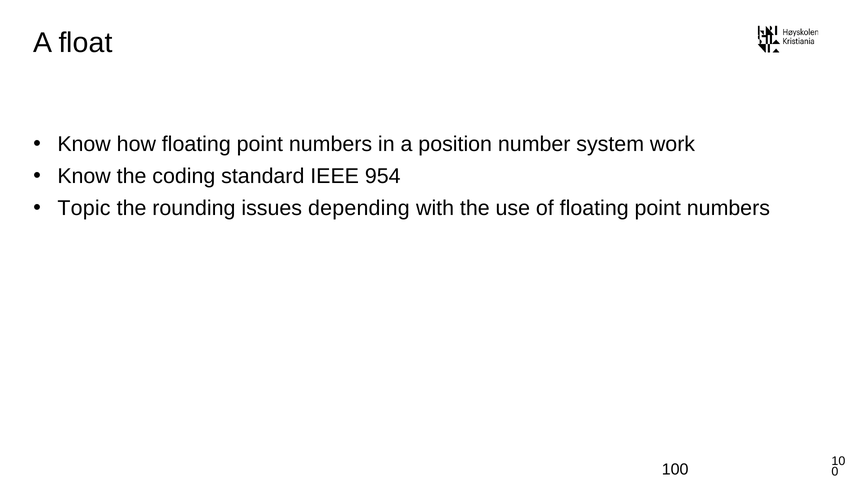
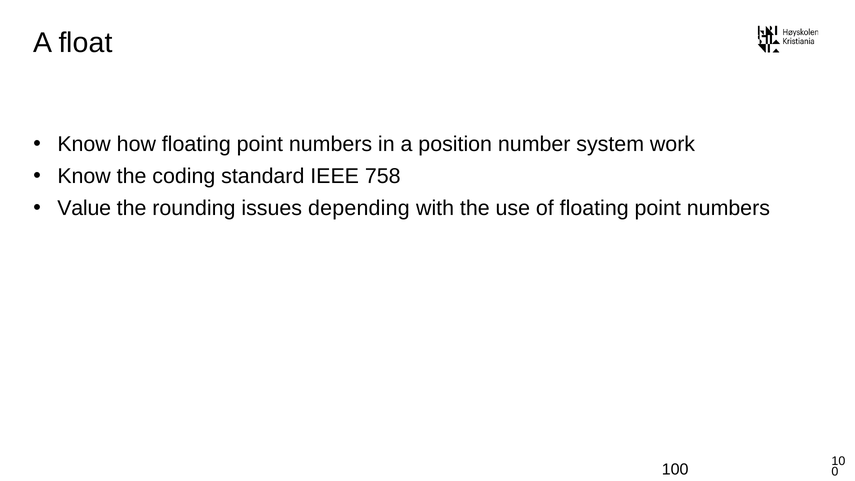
954: 954 -> 758
Topic: Topic -> Value
